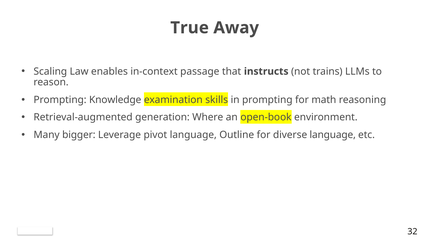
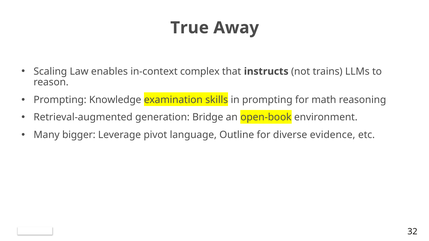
passage: passage -> complex
Where: Where -> Bridge
diverse language: language -> evidence
